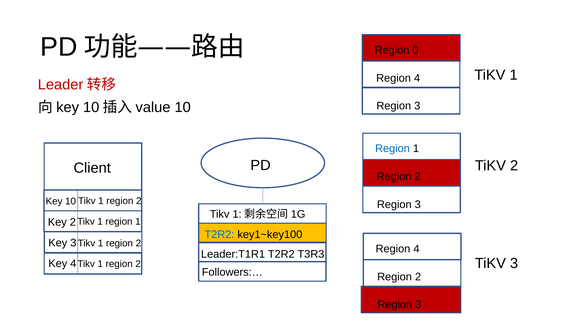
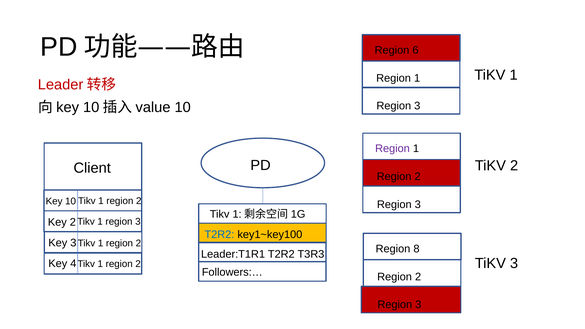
0: 0 -> 6
4 at (417, 78): 4 -> 1
Region at (392, 149) colour: blue -> purple
Tikv 1 region 1: 1 -> 3
4 at (416, 249): 4 -> 8
